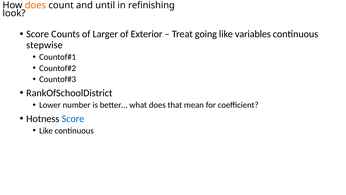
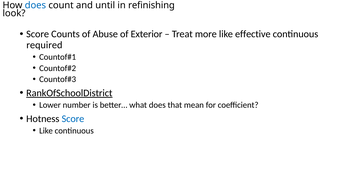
does at (35, 5) colour: orange -> blue
Larger: Larger -> Abuse
going: going -> more
variables: variables -> effective
stepwise: stepwise -> required
RankOfSchoolDistrict underline: none -> present
